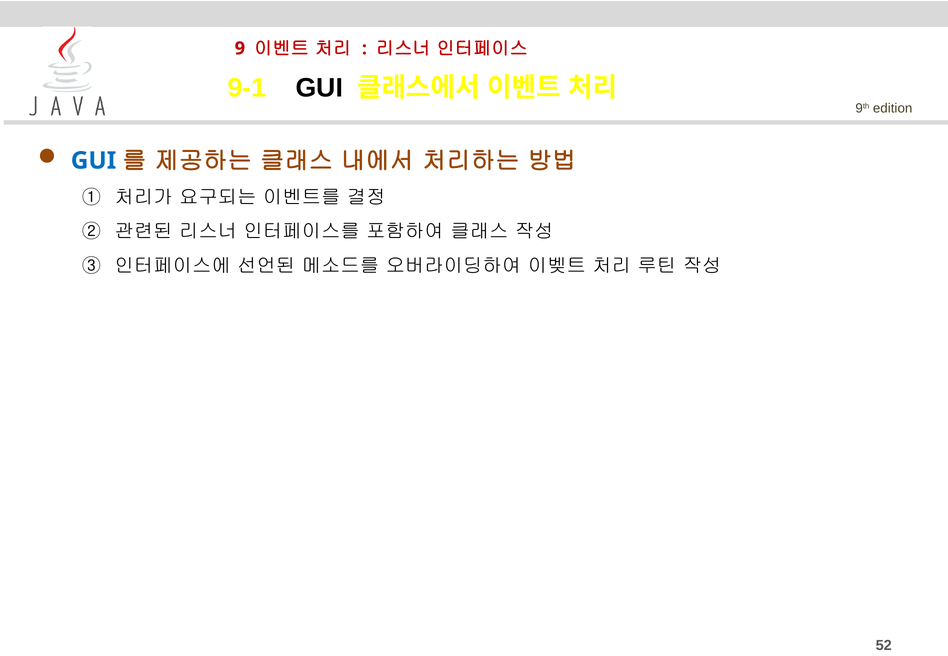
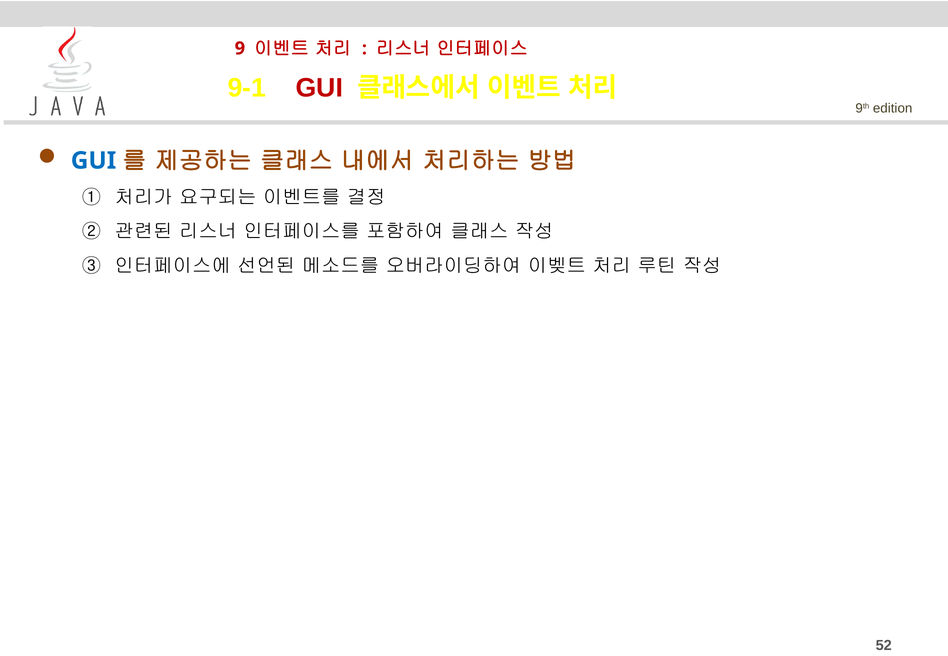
GUI at (319, 88) colour: black -> red
